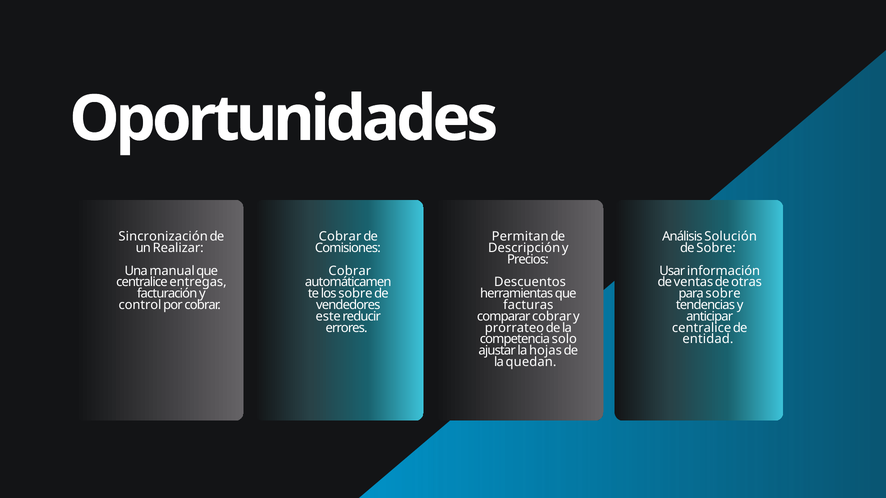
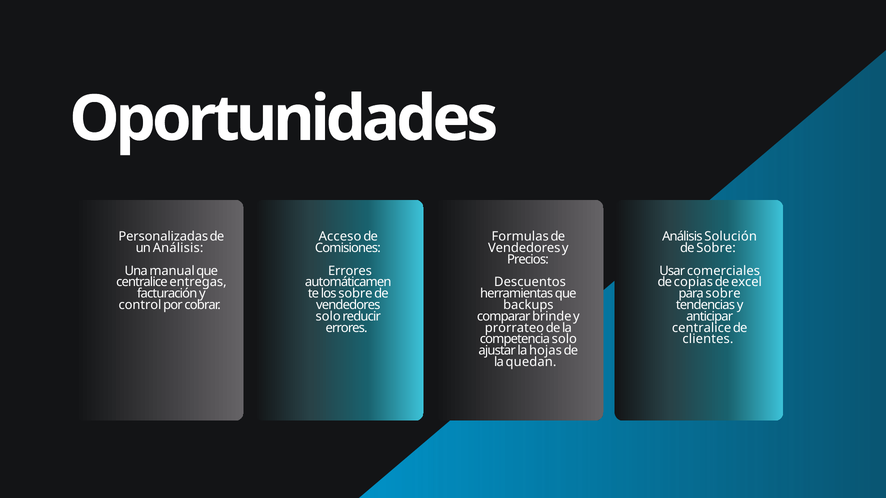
Sincronización: Sincronización -> Personalizadas
Cobrar at (340, 237): Cobrar -> Acceso
Permitan: Permitan -> Formulas
un Realizar: Realizar -> Análisis
Descripción at (524, 248): Descripción -> Vendedores
Cobrar at (350, 271): Cobrar -> Errores
información: información -> comerciales
ventas: ventas -> copias
otras: otras -> excel
facturas: facturas -> backups
este at (328, 317): este -> solo
comparar cobrar: cobrar -> brinde
entidad: entidad -> clientes
